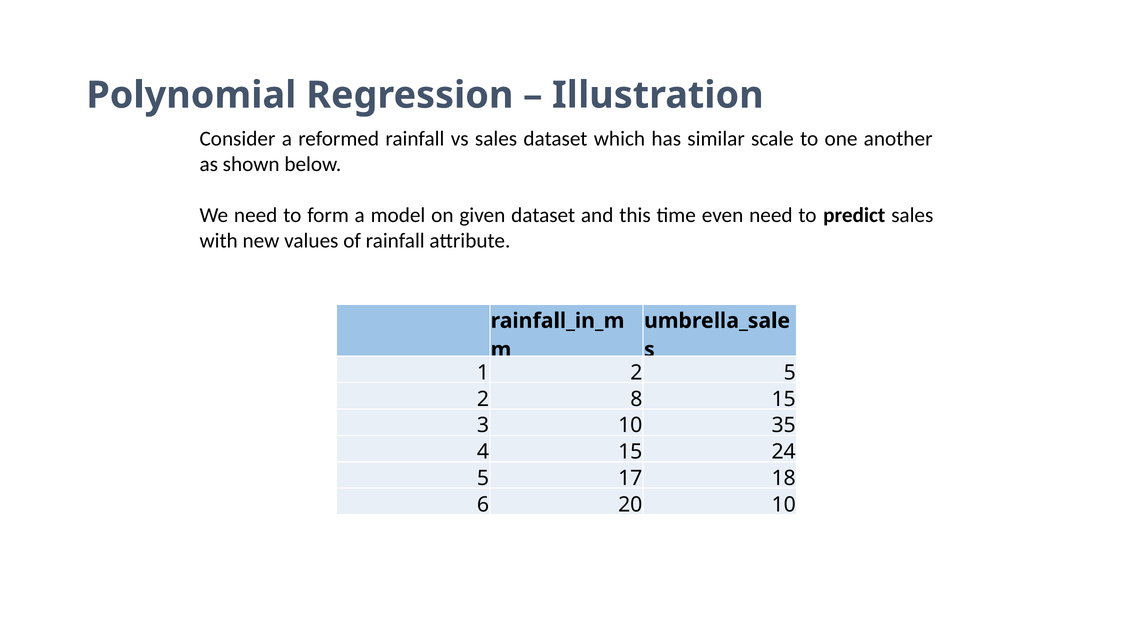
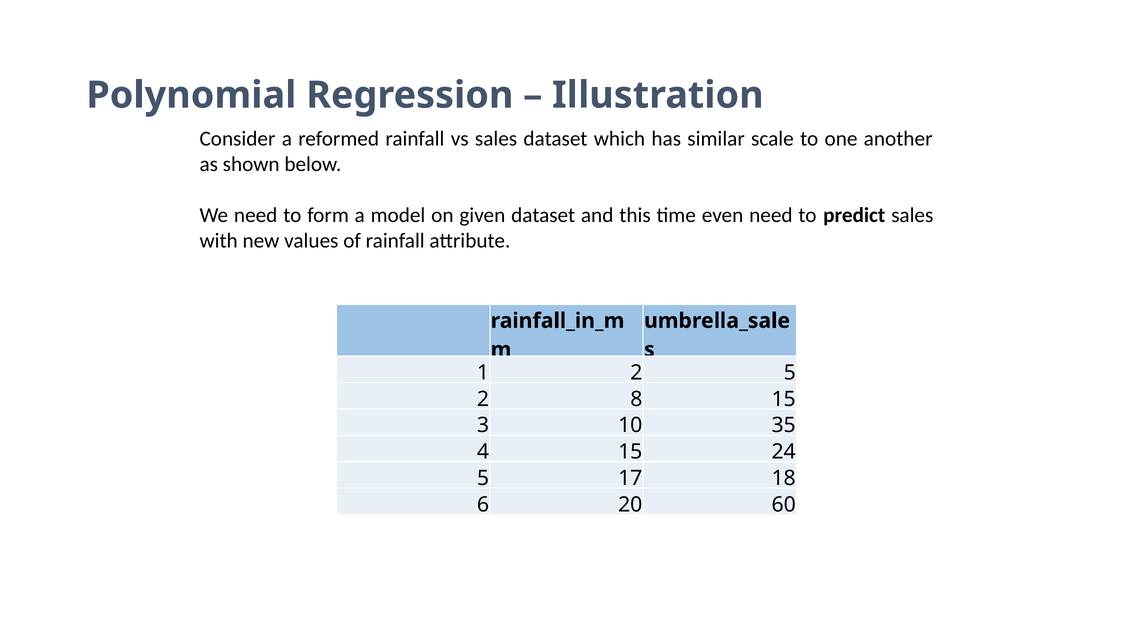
20 10: 10 -> 60
